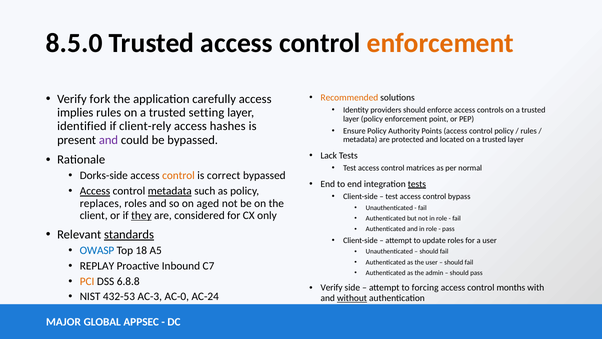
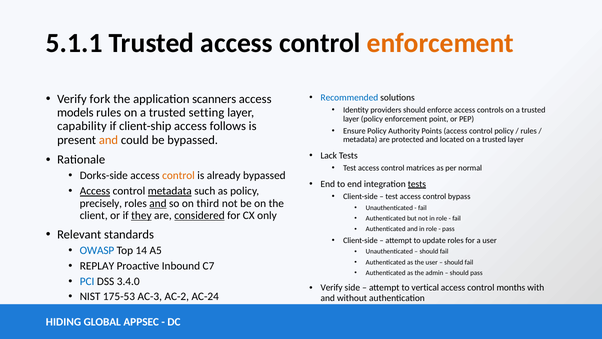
8.5.0: 8.5.0 -> 5.1.1
carefully: carefully -> scanners
Recommended colour: orange -> blue
implies: implies -> models
identified: identified -> capability
client-rely: client-rely -> client-ship
hashes: hashes -> follows
and at (109, 140) colour: purple -> orange
correct: correct -> already
replaces: replaces -> precisely
and at (158, 203) underline: none -> present
aged: aged -> third
considered underline: none -> present
standards underline: present -> none
18: 18 -> 14
PCI colour: orange -> blue
6.8.8: 6.8.8 -> 3.4.0
forcing: forcing -> vertical
432-53: 432-53 -> 175-53
AC-0: AC-0 -> AC-2
without underline: present -> none
MAJOR: MAJOR -> HIDING
